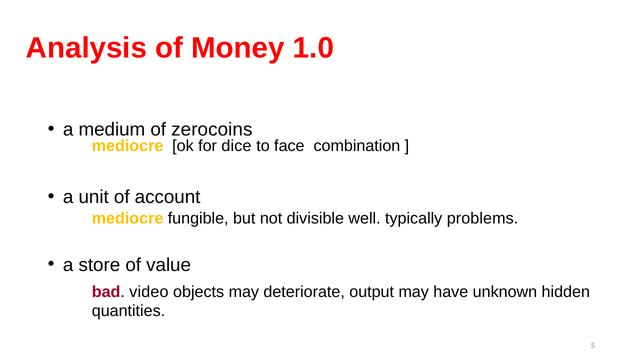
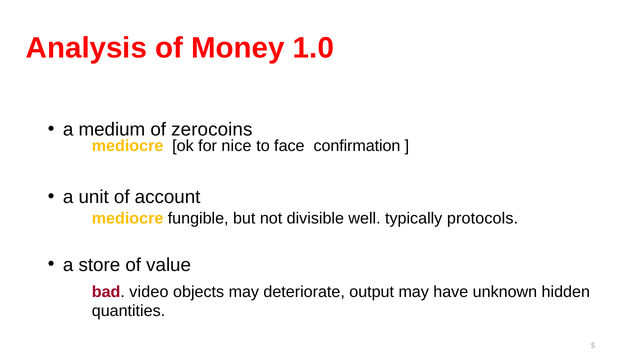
dice: dice -> nice
combination: combination -> confirmation
problems: problems -> protocols
